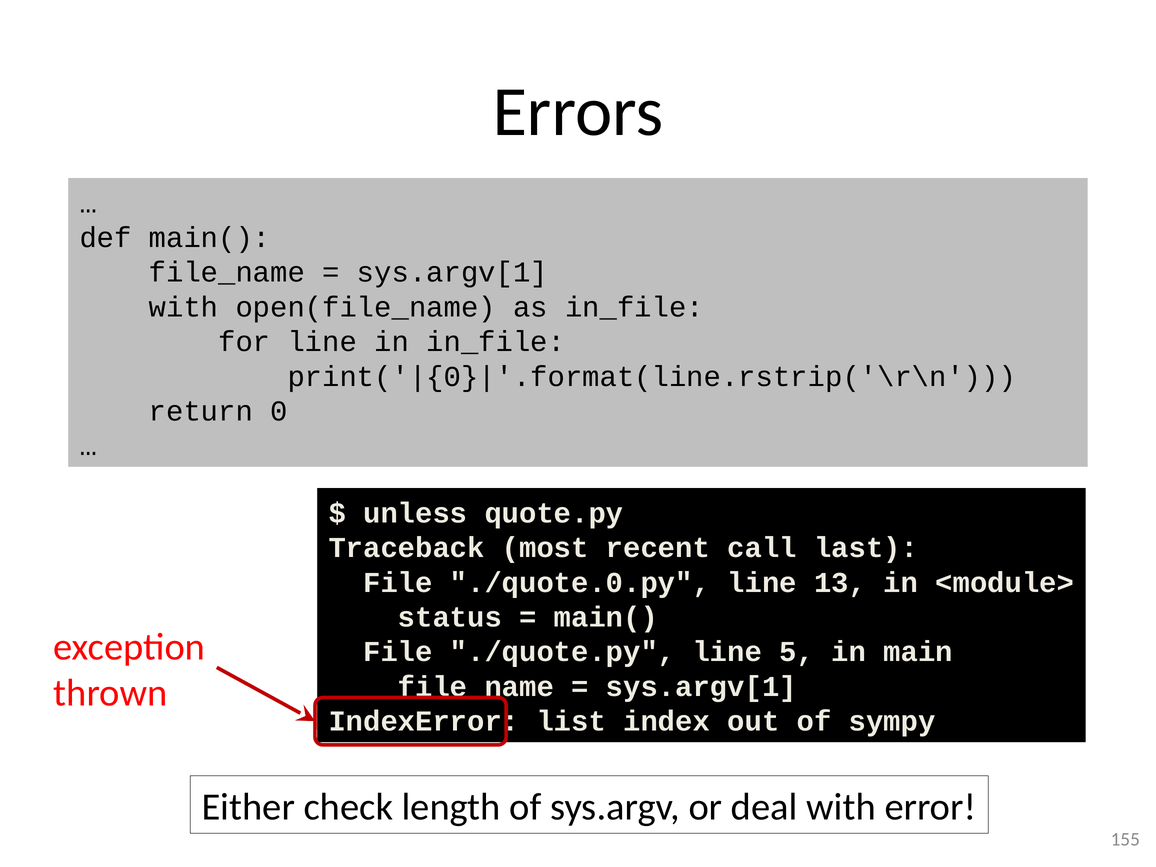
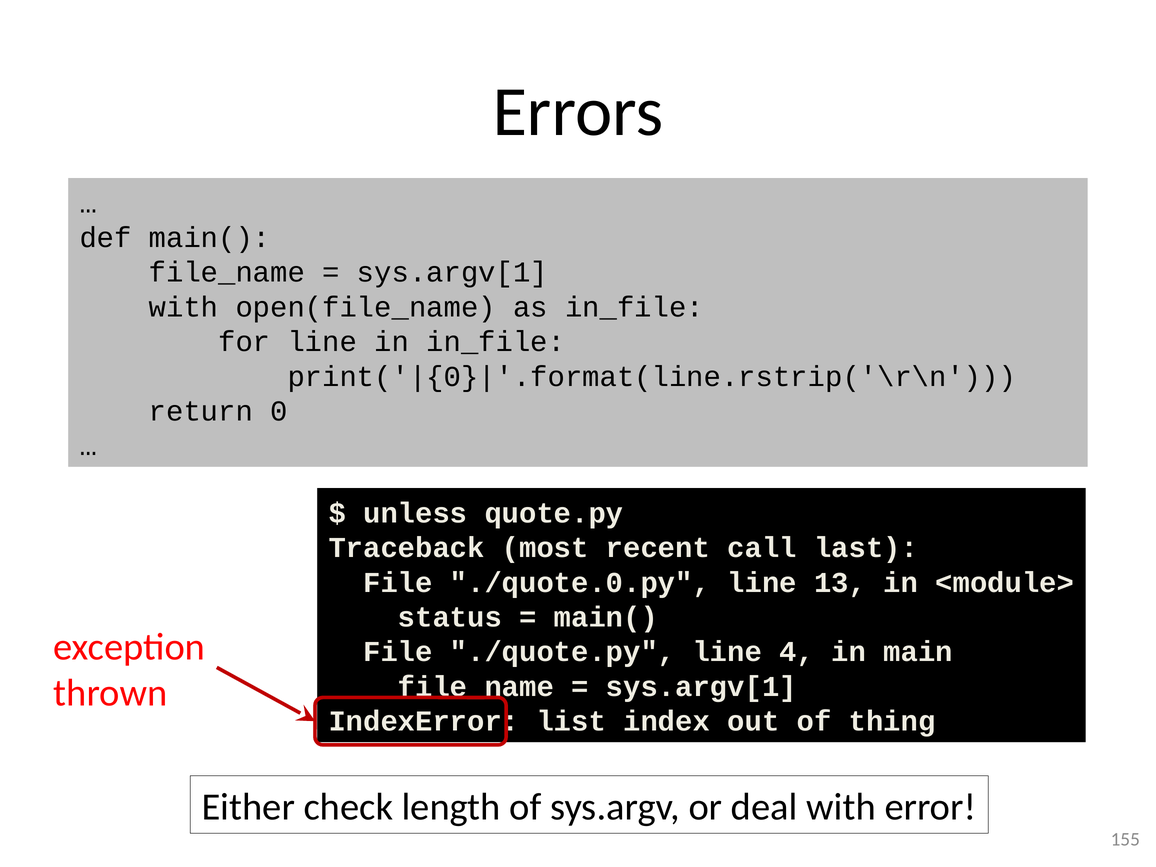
5: 5 -> 4
sympy: sympy -> thing
